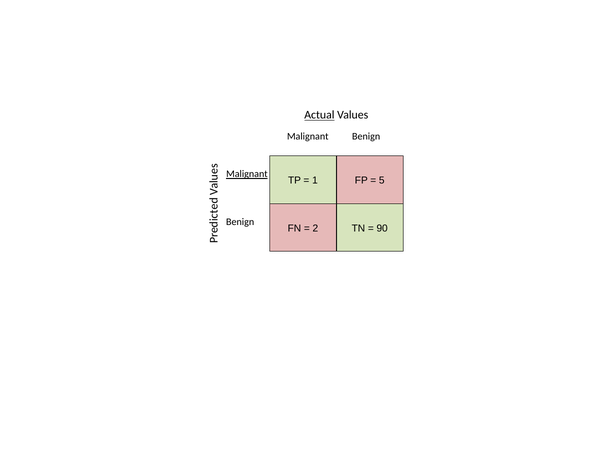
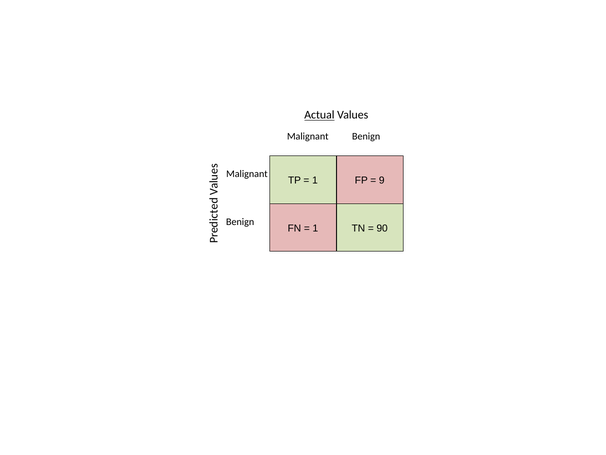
Malignant at (247, 174) underline: present -> none
5: 5 -> 9
2 at (315, 228): 2 -> 1
